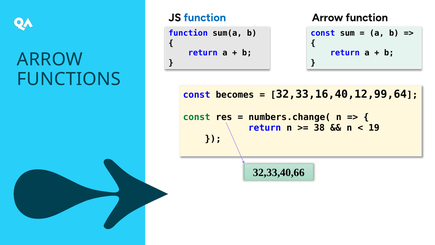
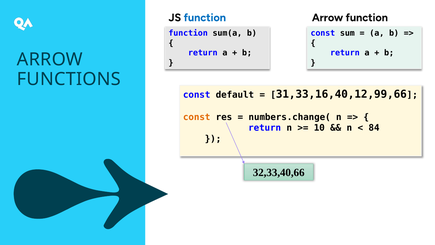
becomes: becomes -> default
32,33,16,40,12,99,64: 32,33,16,40,12,99,64 -> 31,33,16,40,12,99,66
const at (197, 117) colour: green -> orange
38: 38 -> 10
19: 19 -> 84
